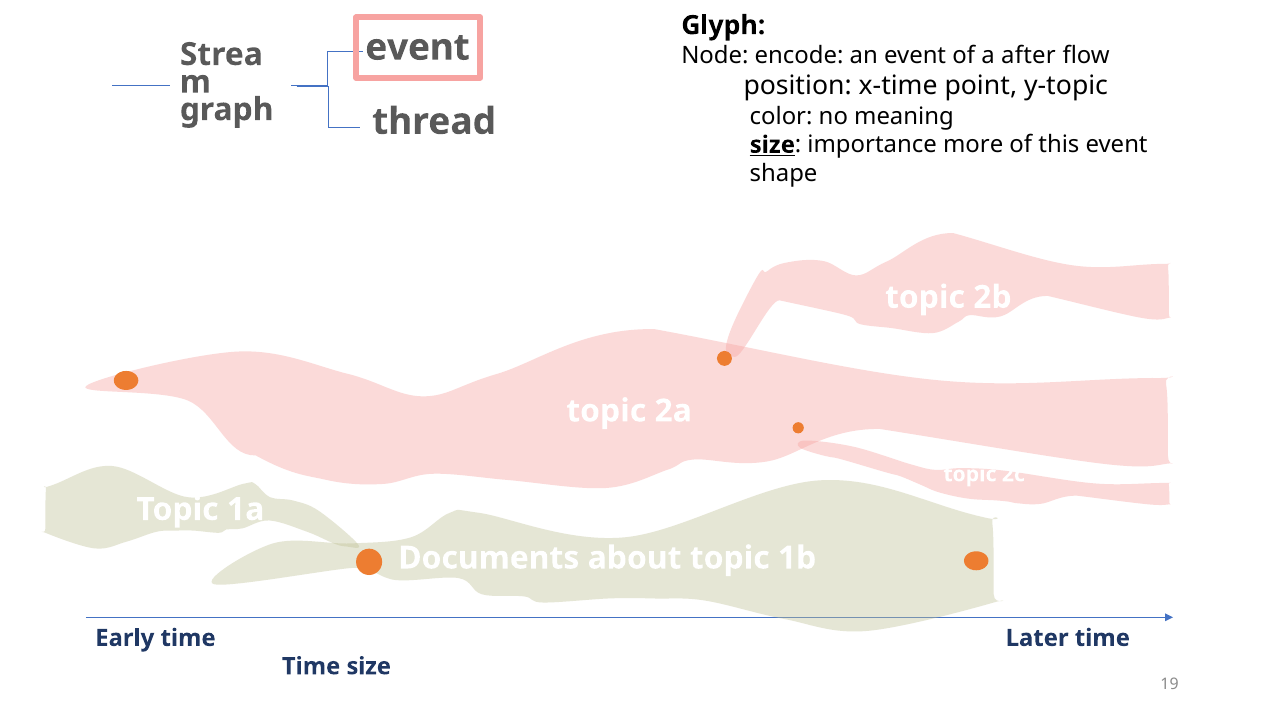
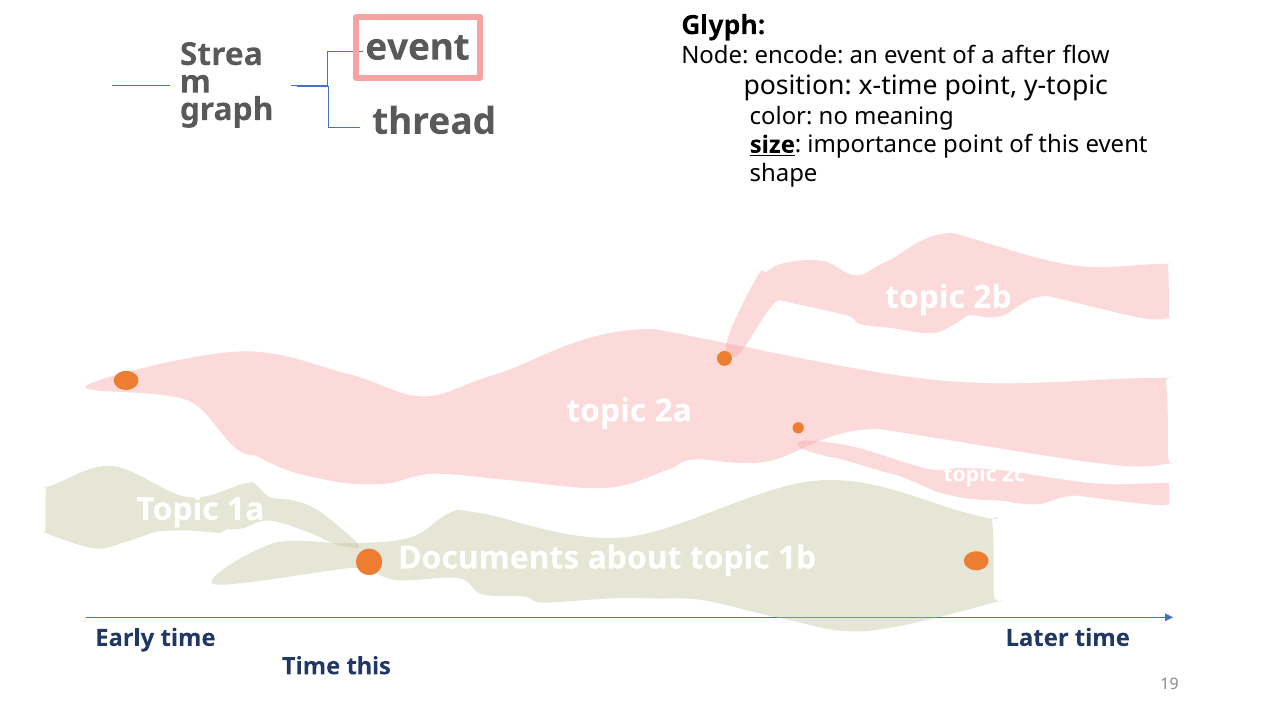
importance more: more -> point
Time size: size -> this
